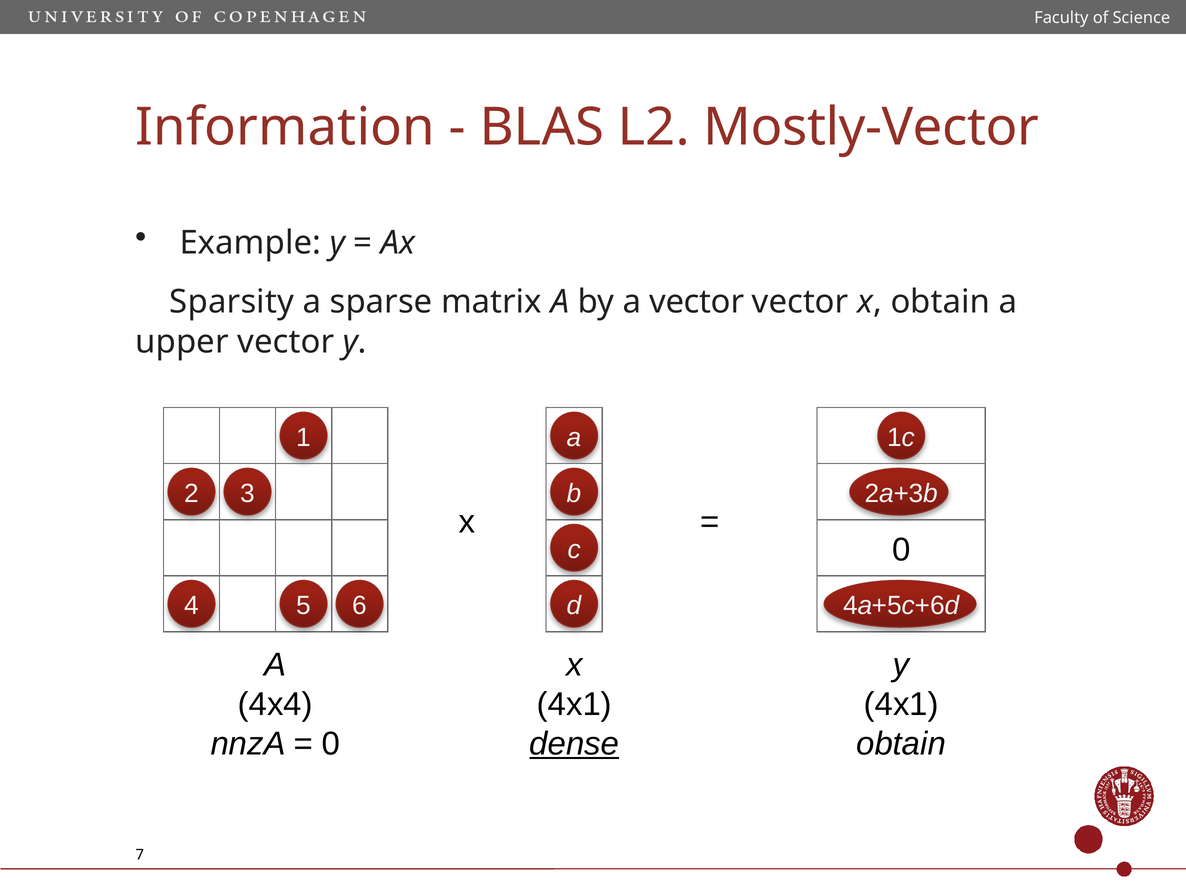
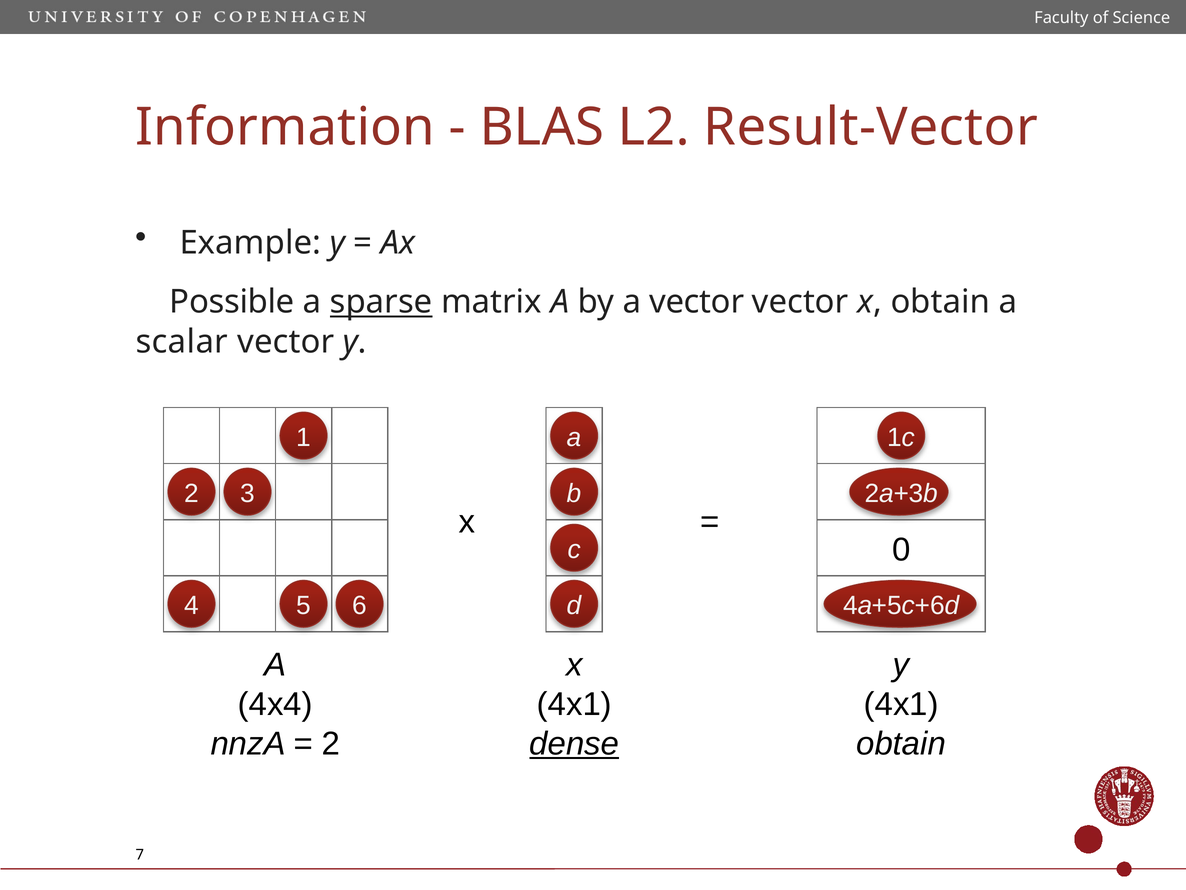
Mostly-Vector: Mostly-Vector -> Result-Vector
Sparsity: Sparsity -> Possible
sparse underline: none -> present
upper: upper -> scalar
0 at (331, 743): 0 -> 2
